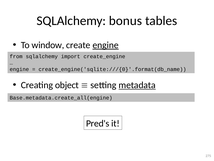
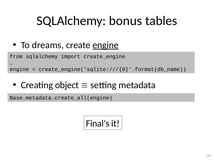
window: window -> dreams
metadata underline: present -> none
Pred's: Pred's -> Final's
